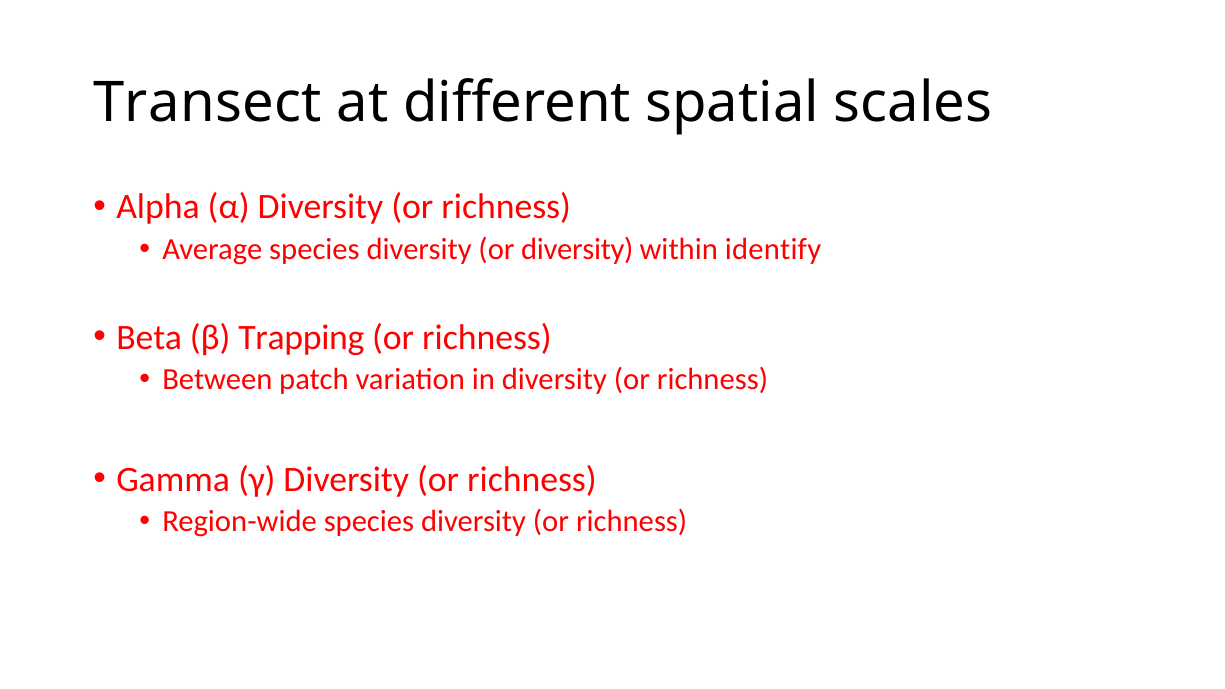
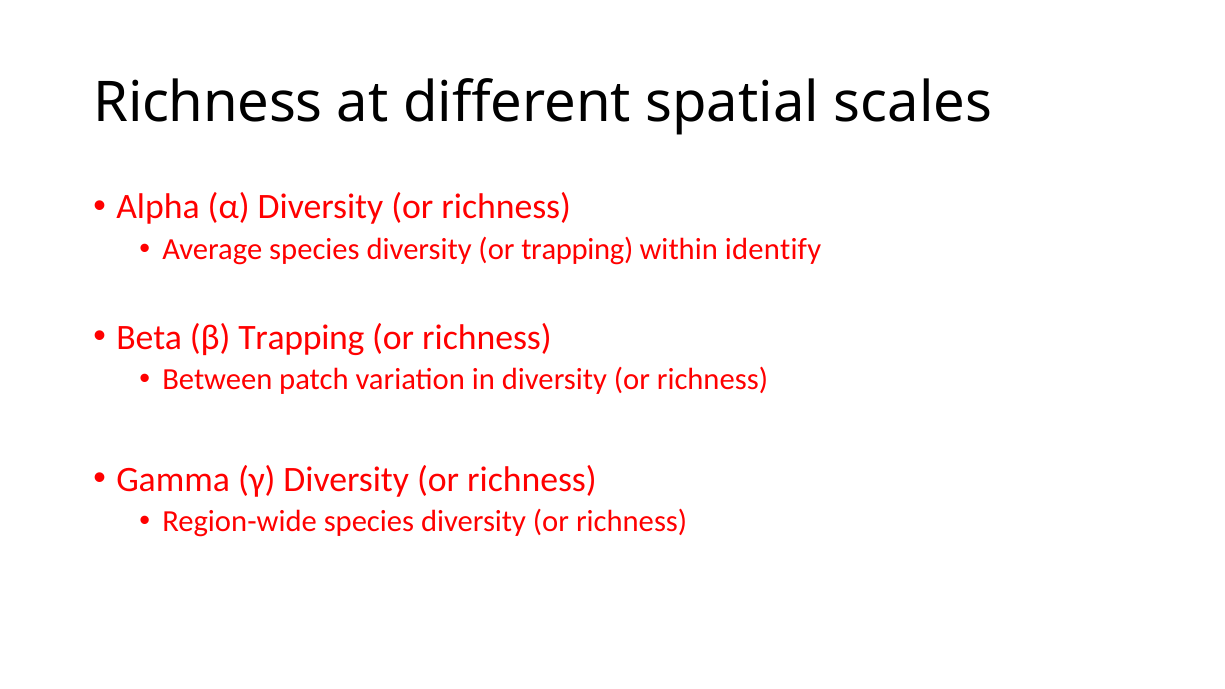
Transect at (208, 103): Transect -> Richness
or diversity: diversity -> trapping
